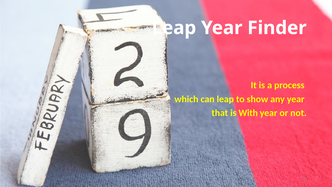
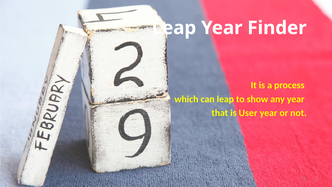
With: With -> User
